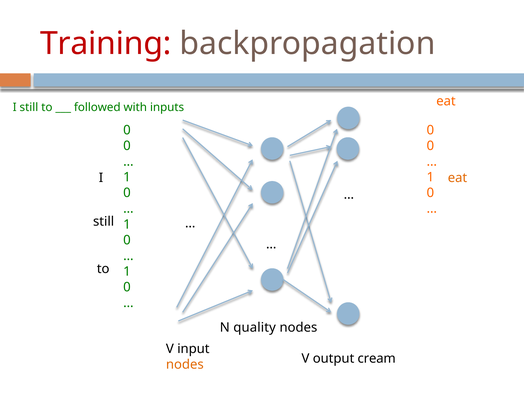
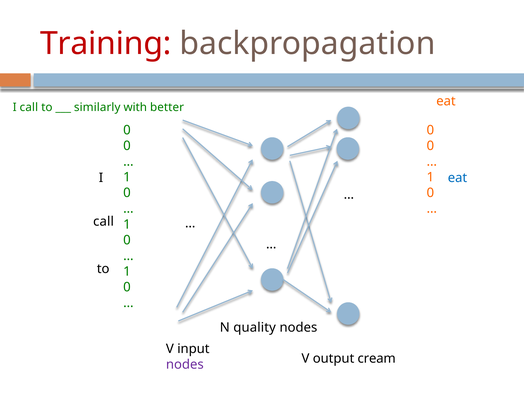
still at (29, 107): still -> call
followed: followed -> similarly
inputs: inputs -> better
eat at (457, 178) colour: orange -> blue
still at (104, 222): still -> call
nodes at (185, 364) colour: orange -> purple
